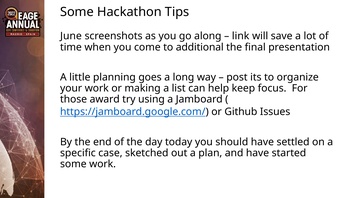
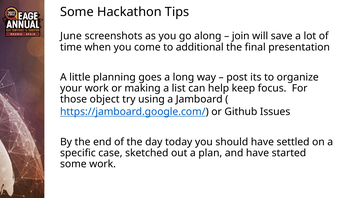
link: link -> join
award: award -> object
